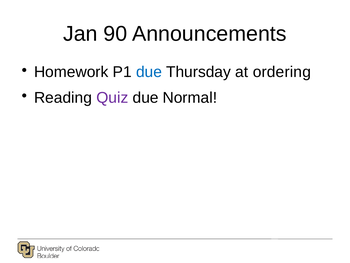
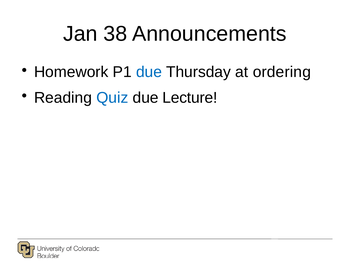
90: 90 -> 38
Quiz colour: purple -> blue
Normal: Normal -> Lecture
